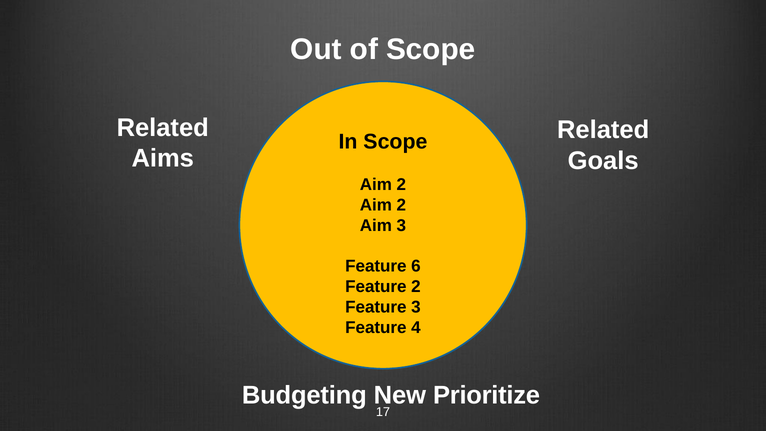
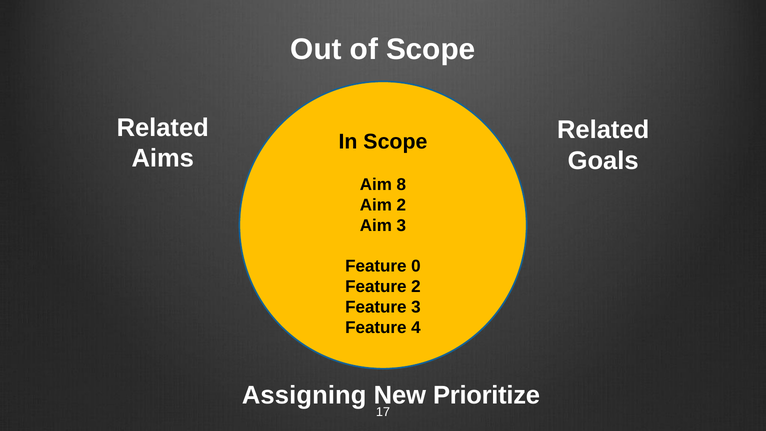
2 at (401, 185): 2 -> 8
6: 6 -> 0
Budgeting: Budgeting -> Assigning
